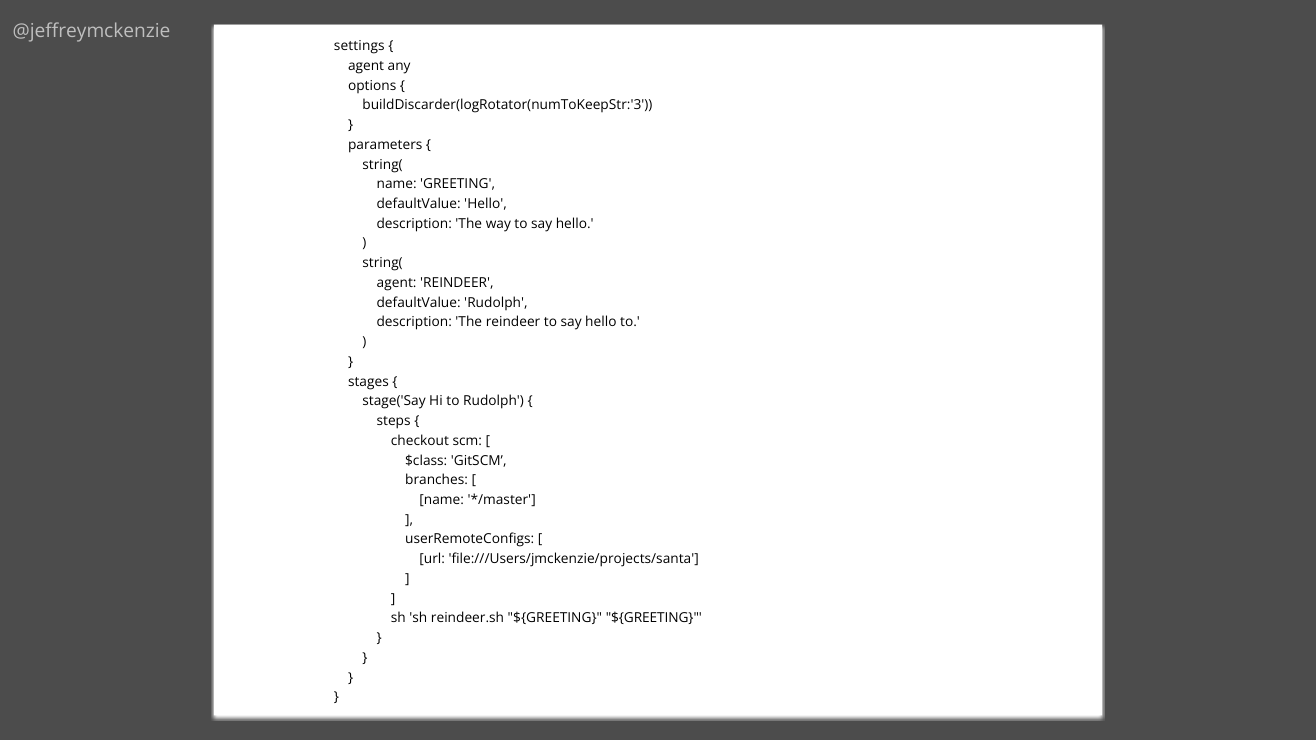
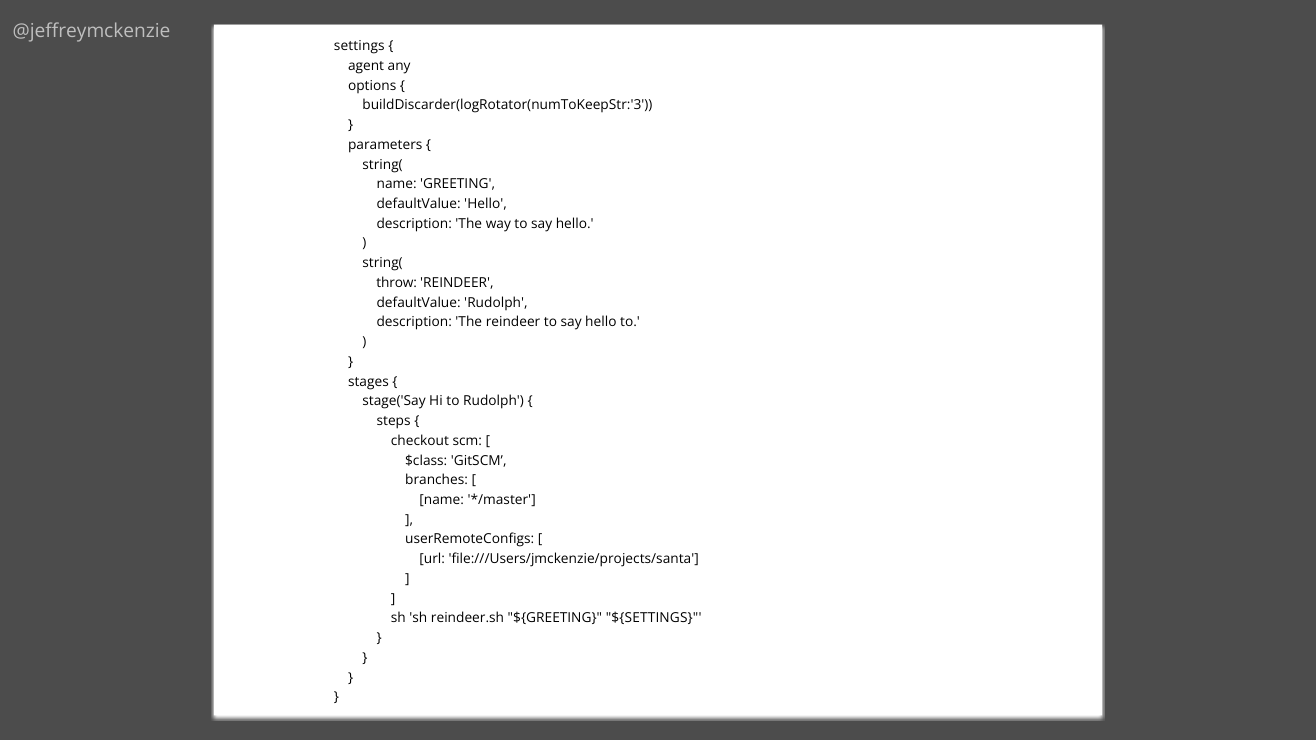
agent at (397, 283): agent -> throw
${GREETING ${GREETING: ${GREETING -> ${SETTINGS
